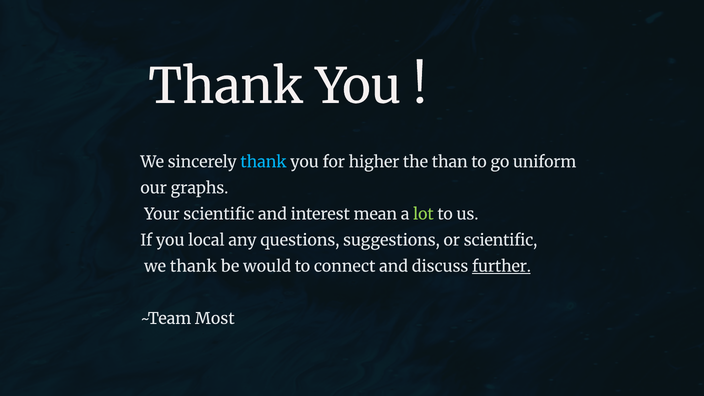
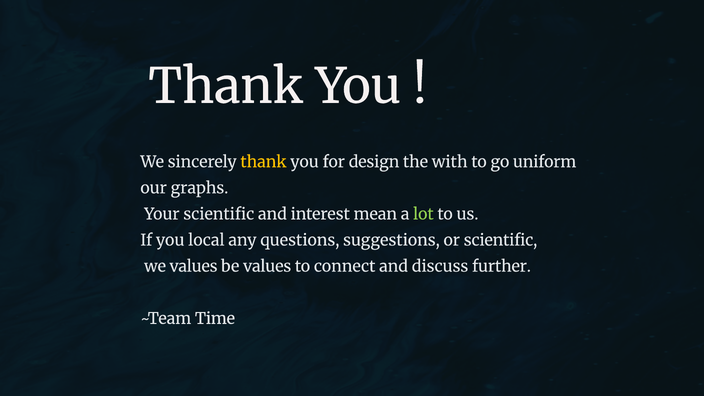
thank at (263, 162) colour: light blue -> yellow
higher: higher -> design
than: than -> with
we thank: thank -> values
be would: would -> values
further underline: present -> none
Most: Most -> Time
